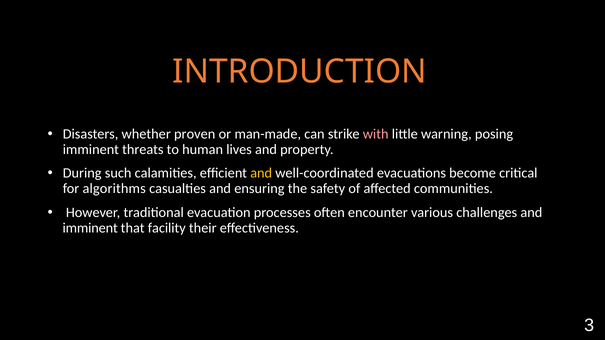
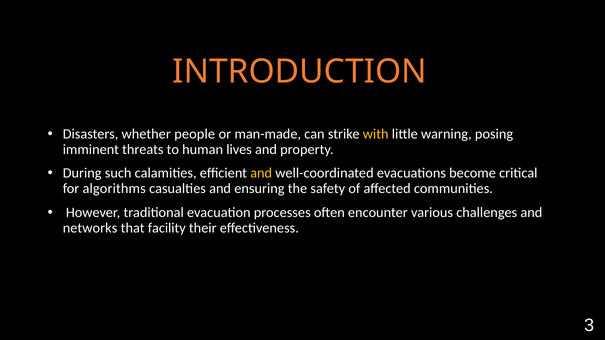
proven: proven -> people
with colour: pink -> yellow
imminent at (90, 228): imminent -> networks
